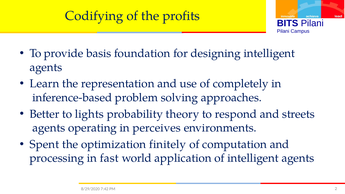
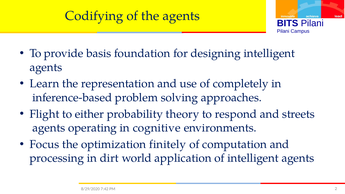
the profits: profits -> agents
Better: Better -> Flight
lights: lights -> either
perceives: perceives -> cognitive
Spent: Spent -> Focus
fast: fast -> dirt
